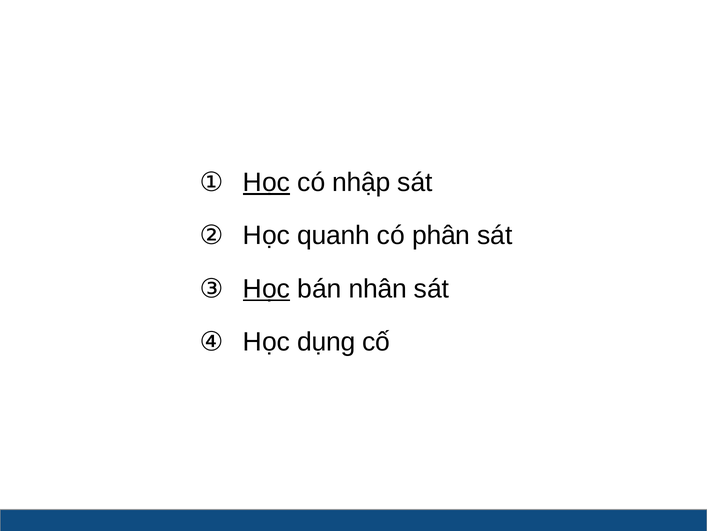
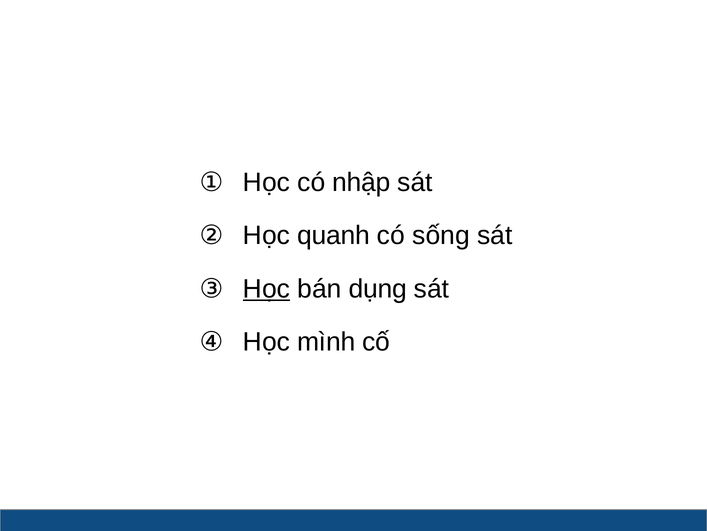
Học at (266, 182) underline: present -> none
phân: phân -> sống
nhân: nhân -> dụng
dụng: dụng -> mình
